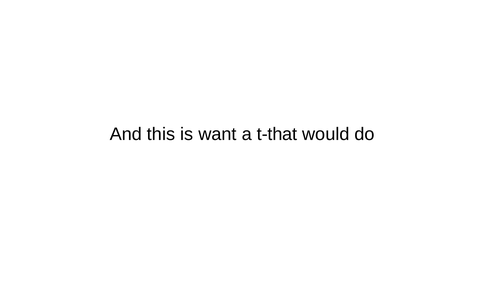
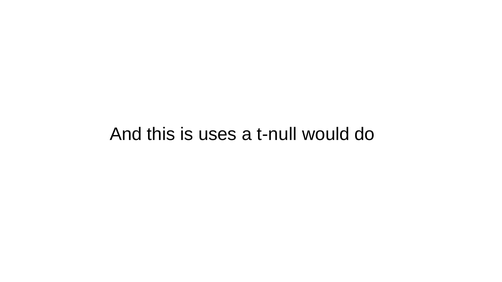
want: want -> uses
t-that: t-that -> t-null
